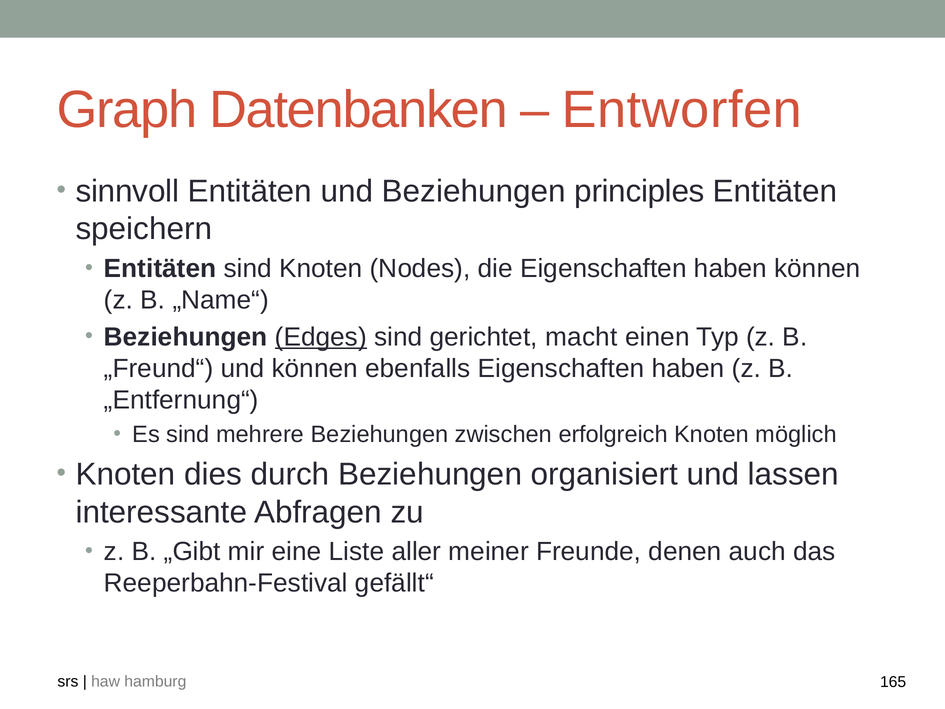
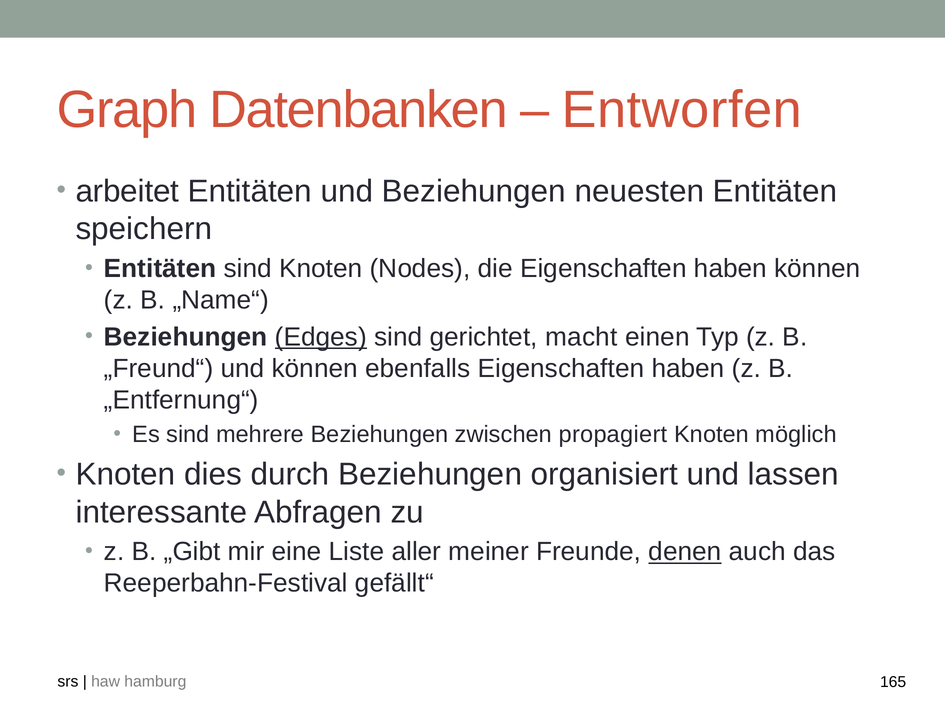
sinnvoll: sinnvoll -> arbeitet
principles: principles -> neuesten
erfolgreich: erfolgreich -> propagiert
denen underline: none -> present
